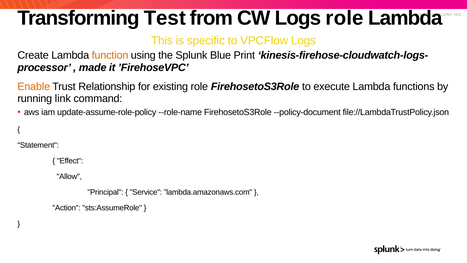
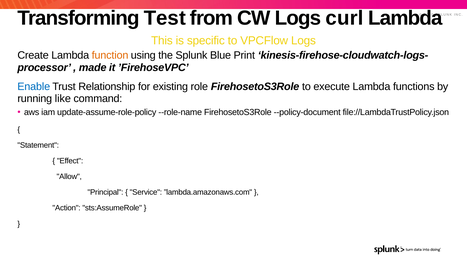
Logs role: role -> curl
Enable colour: orange -> blue
link: link -> like
